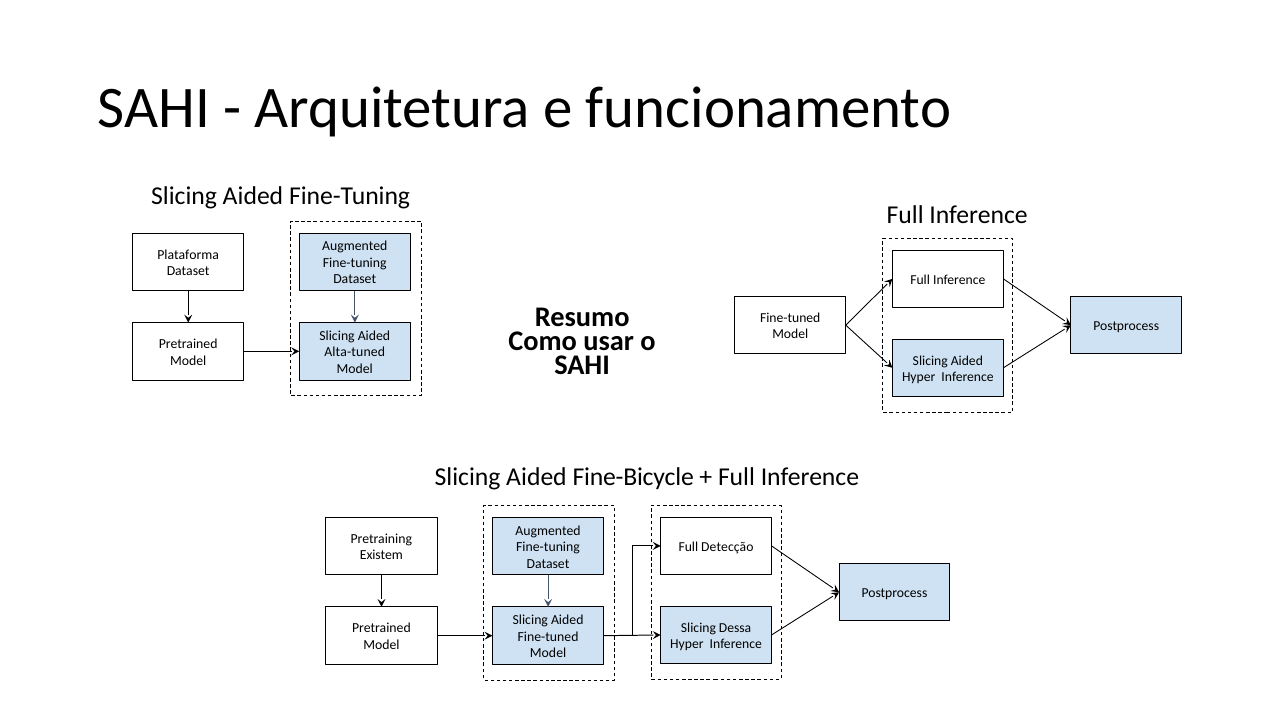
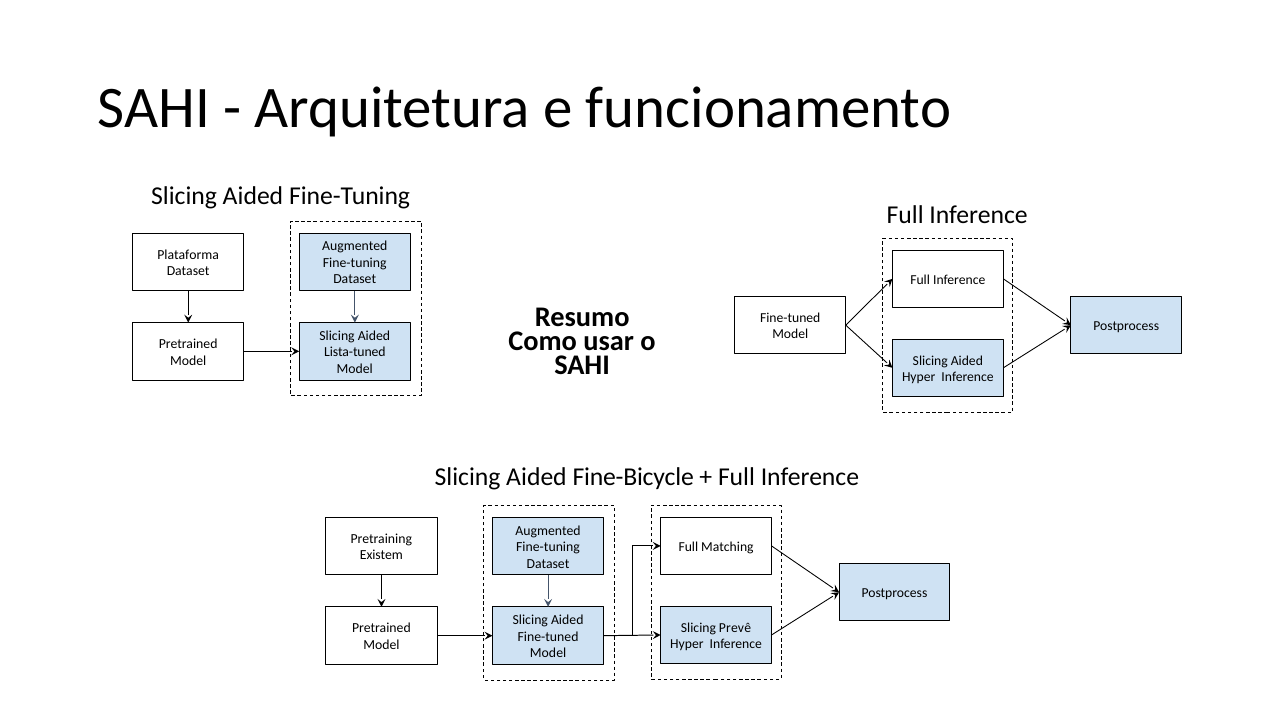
Alta-tuned: Alta-tuned -> Lista-tuned
Detecção: Detecção -> Matching
Dessa: Dessa -> Prevê
